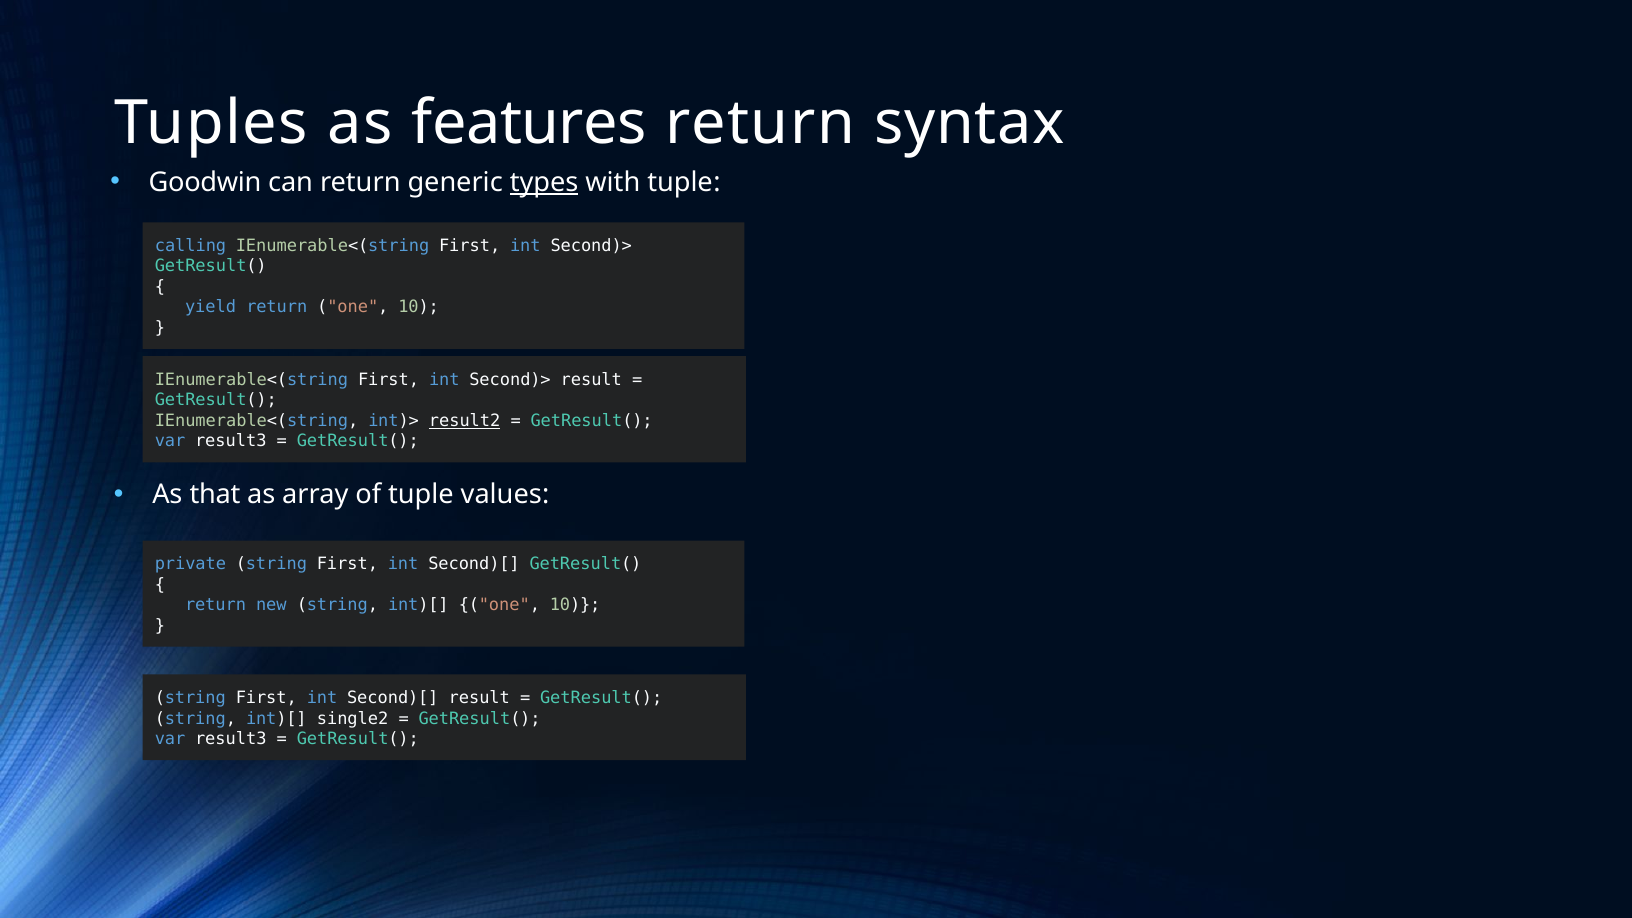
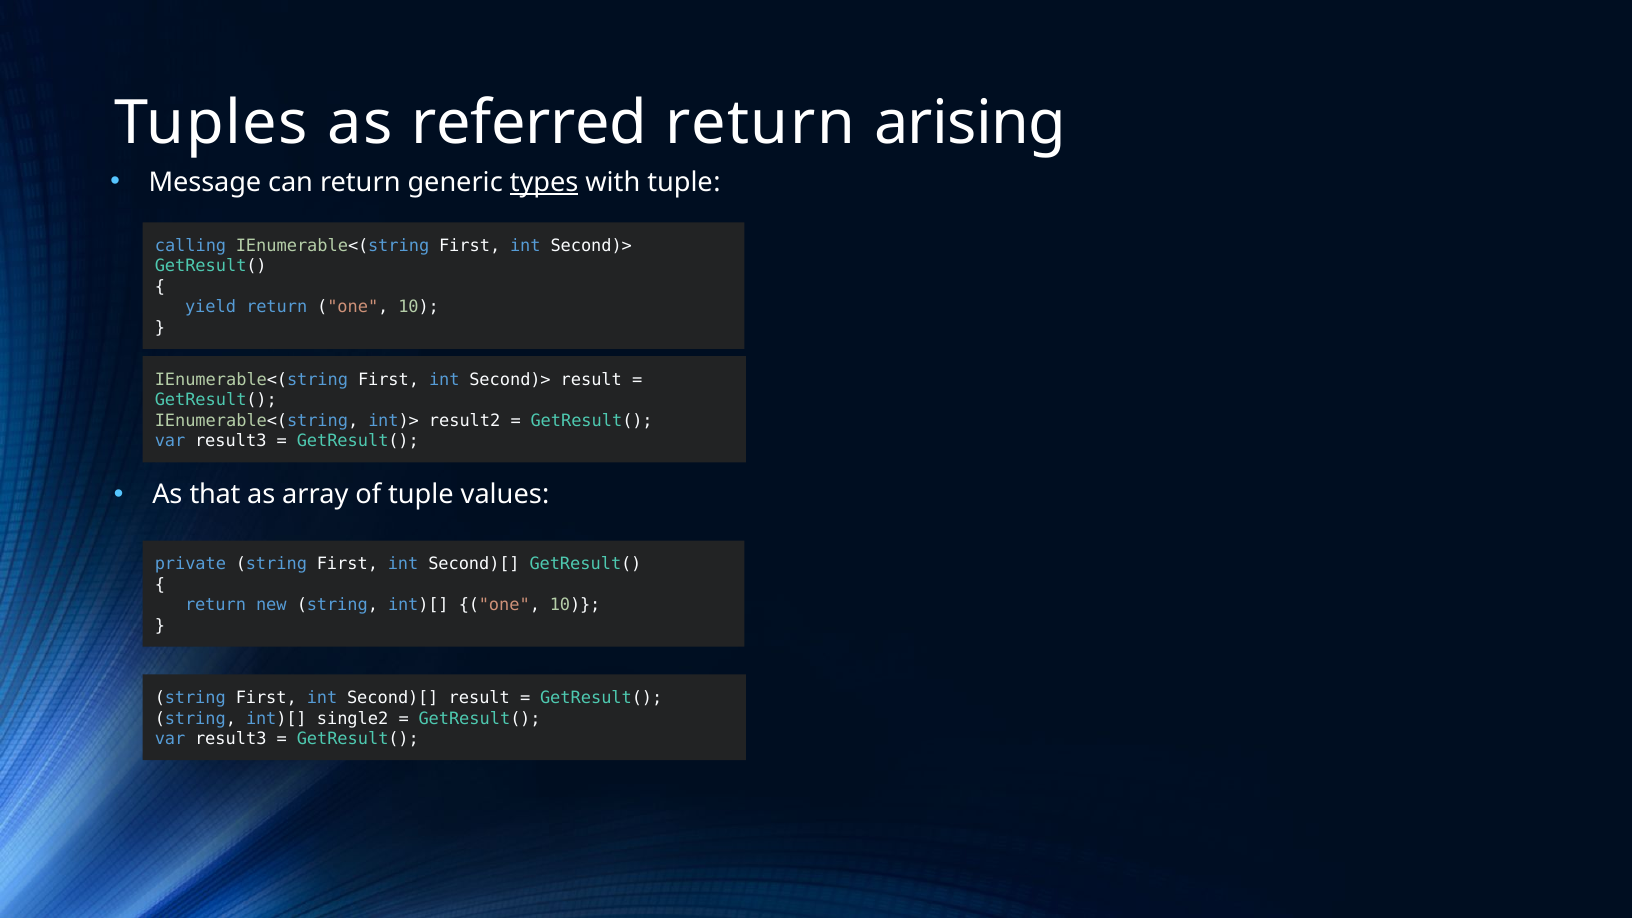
features: features -> referred
syntax: syntax -> arising
Goodwin: Goodwin -> Message
result2 underline: present -> none
